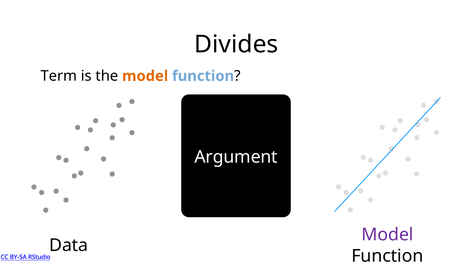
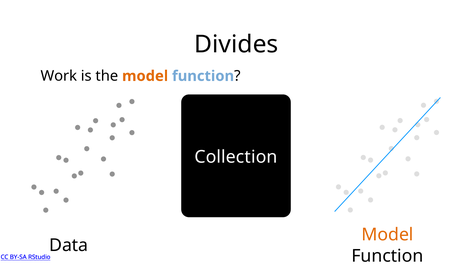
Term: Term -> Work
Argument: Argument -> Collection
Model at (387, 235) colour: purple -> orange
